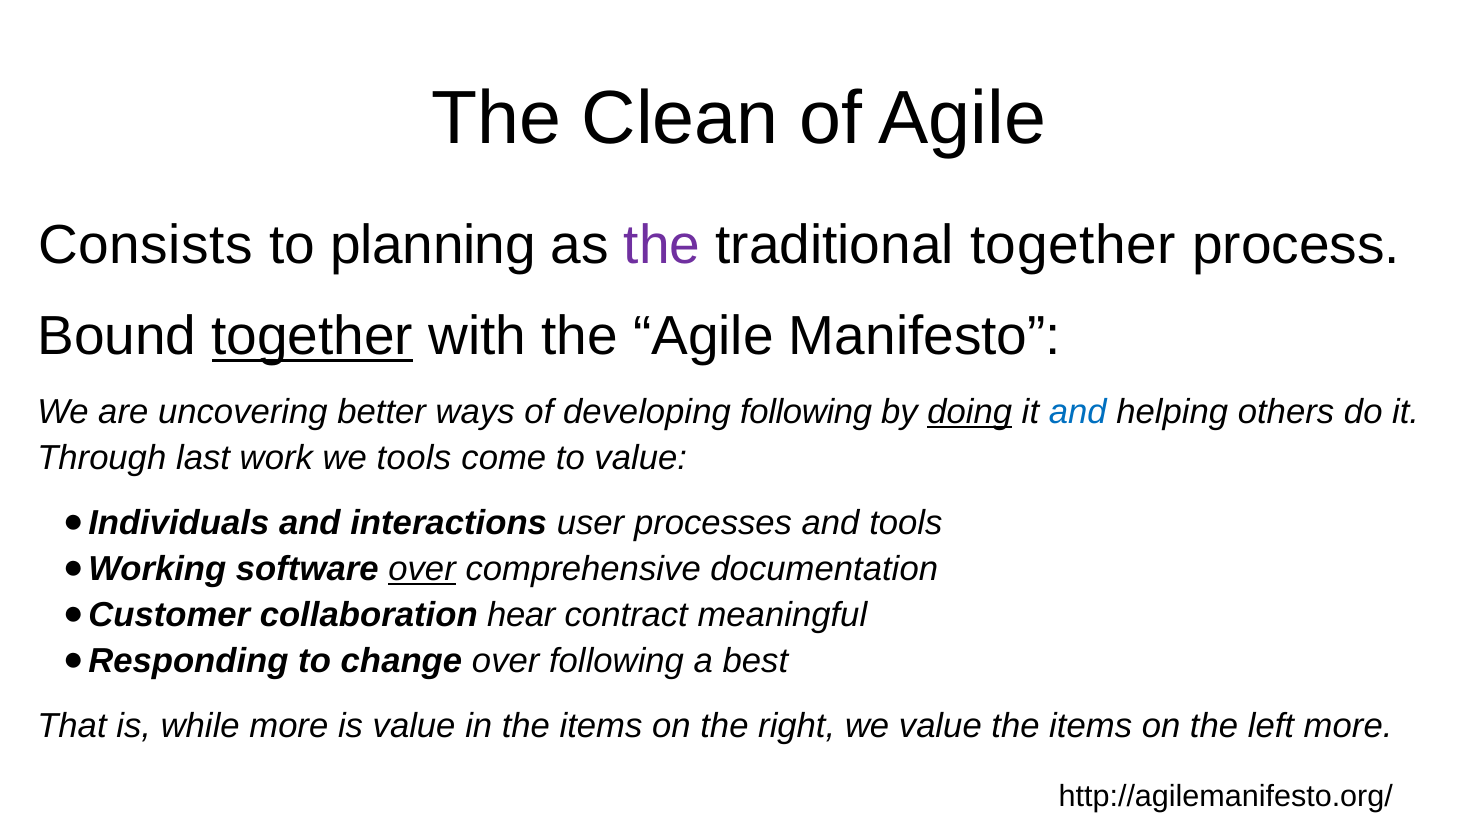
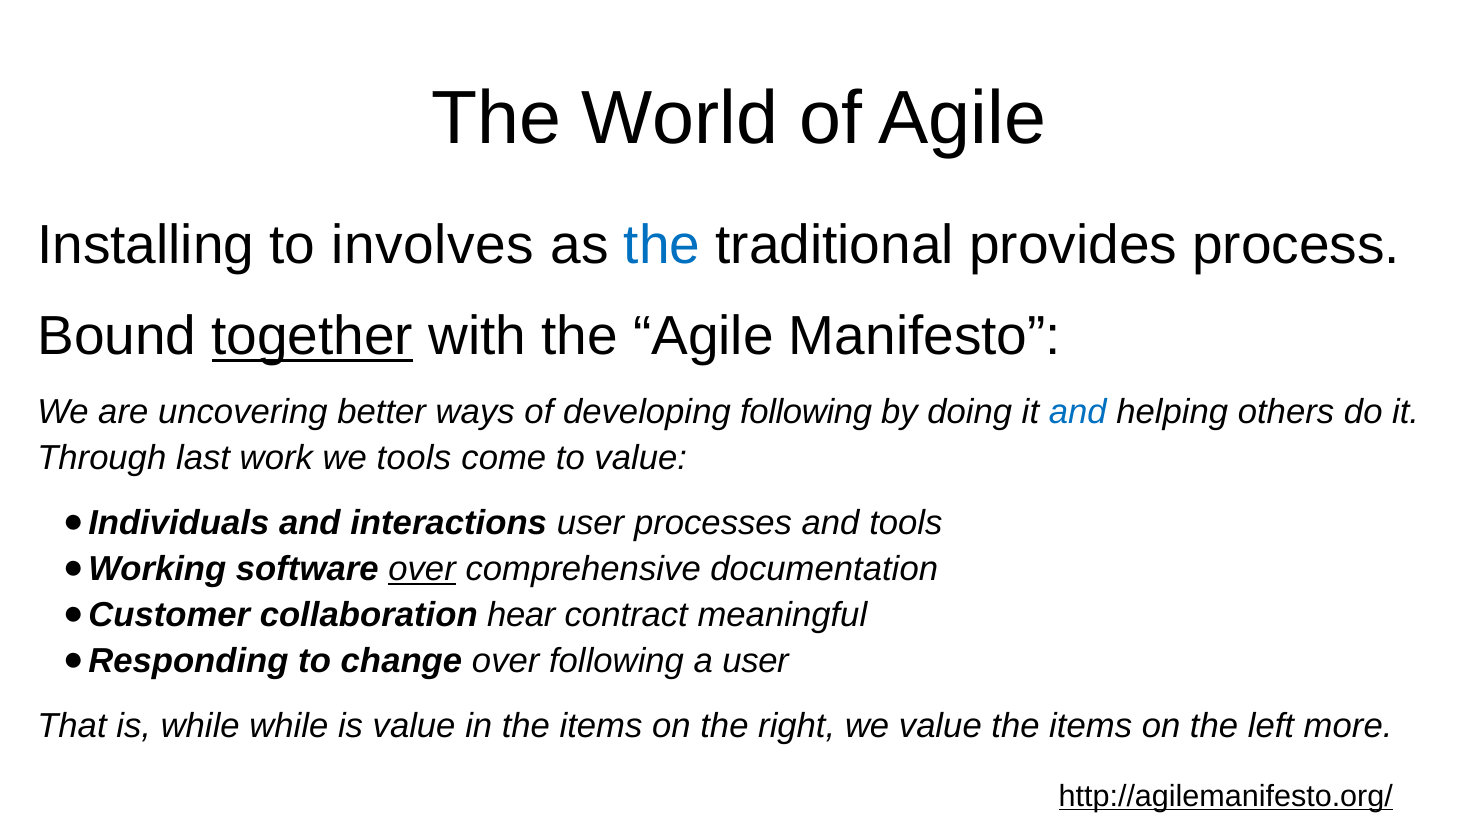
Clean: Clean -> World
Consists: Consists -> Installing
planning: planning -> involves
the at (662, 245) colour: purple -> blue
traditional together: together -> provides
doing underline: present -> none
a best: best -> user
while more: more -> while
http://agilemanifesto.org/ underline: none -> present
